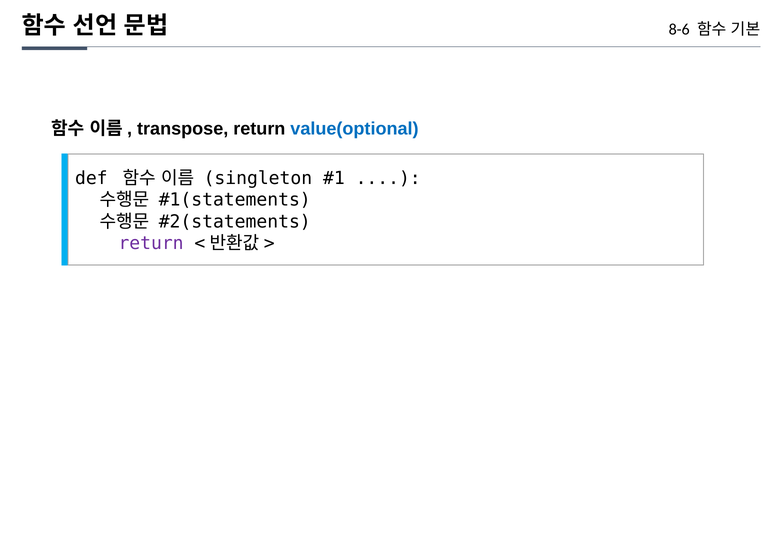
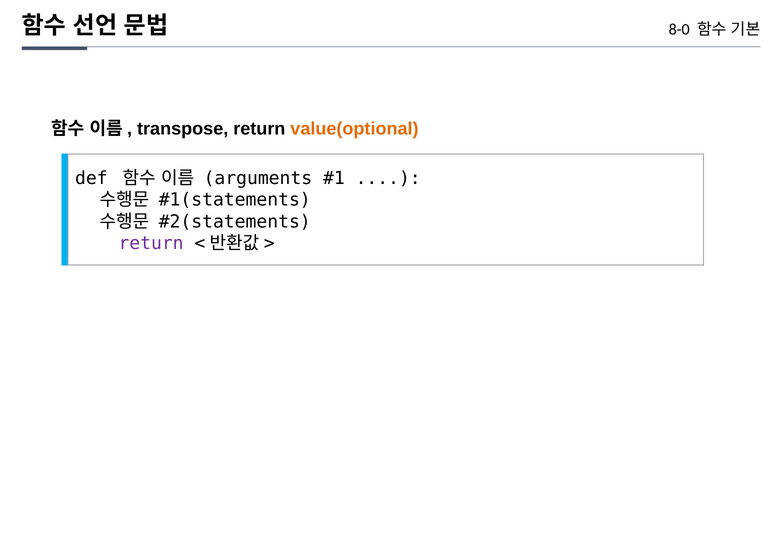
8-6: 8-6 -> 8-0
value(optional colour: blue -> orange
singleton: singleton -> arguments
